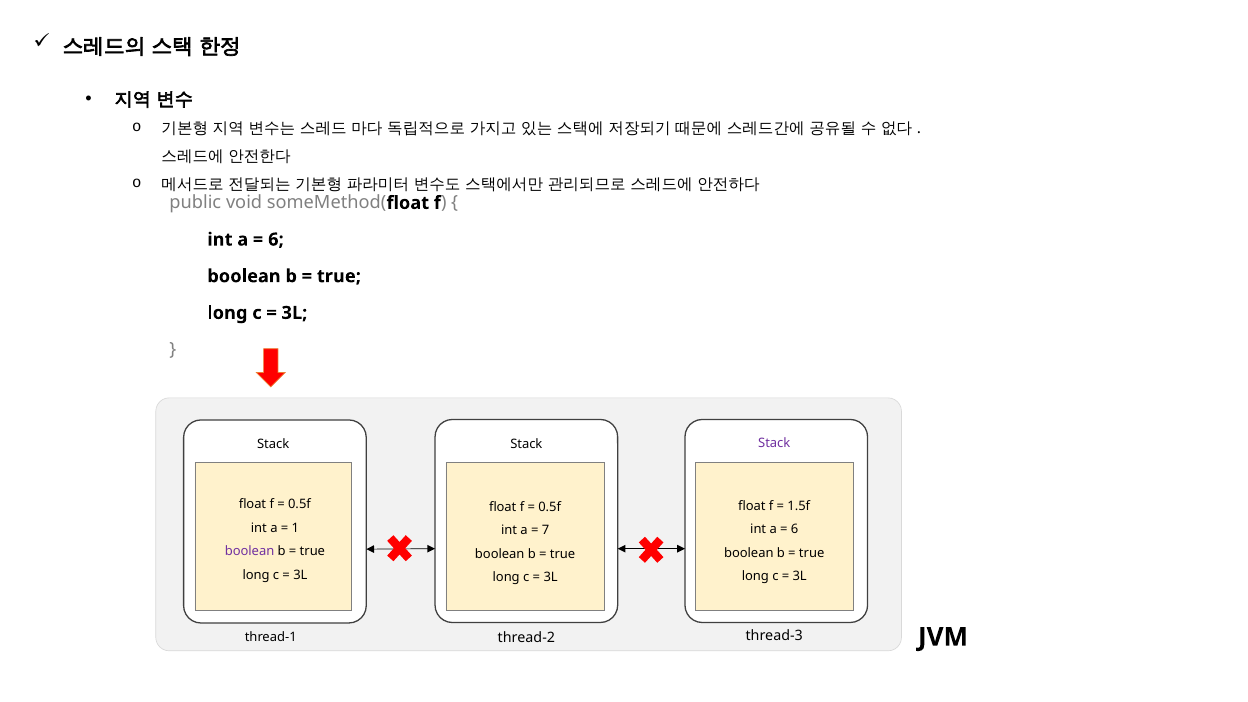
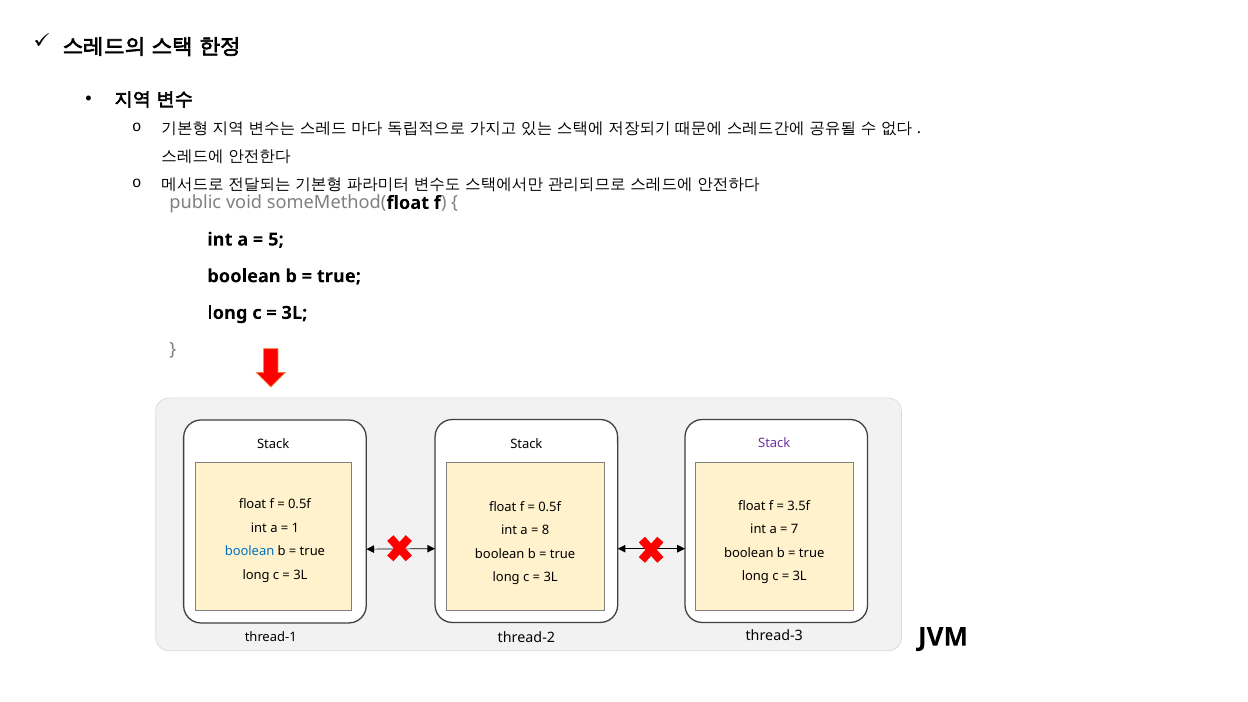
6 at (276, 240): 6 -> 5
1.5f: 1.5f -> 3.5f
6 at (795, 530): 6 -> 7
7: 7 -> 8
boolean at (250, 551) colour: purple -> blue
